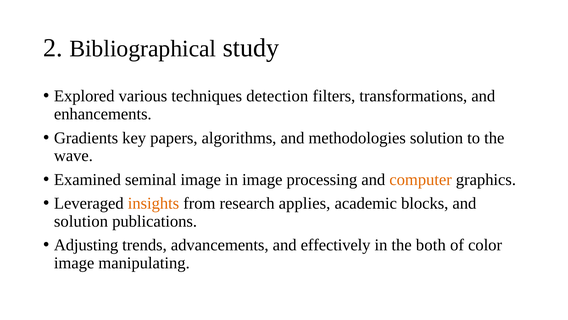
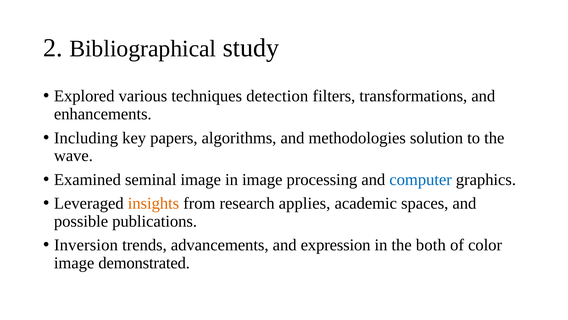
Gradients: Gradients -> Including
computer colour: orange -> blue
blocks: blocks -> spaces
solution at (81, 221): solution -> possible
Adjusting: Adjusting -> Inversion
effectively: effectively -> expression
manipulating: manipulating -> demonstrated
